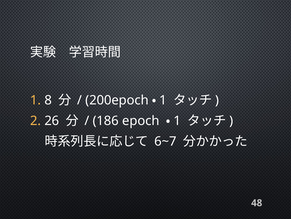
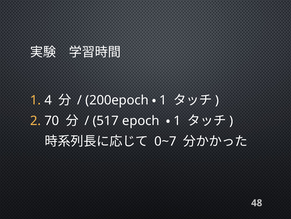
8: 8 -> 4
26: 26 -> 70
186: 186 -> 517
6~7: 6~7 -> 0~7
